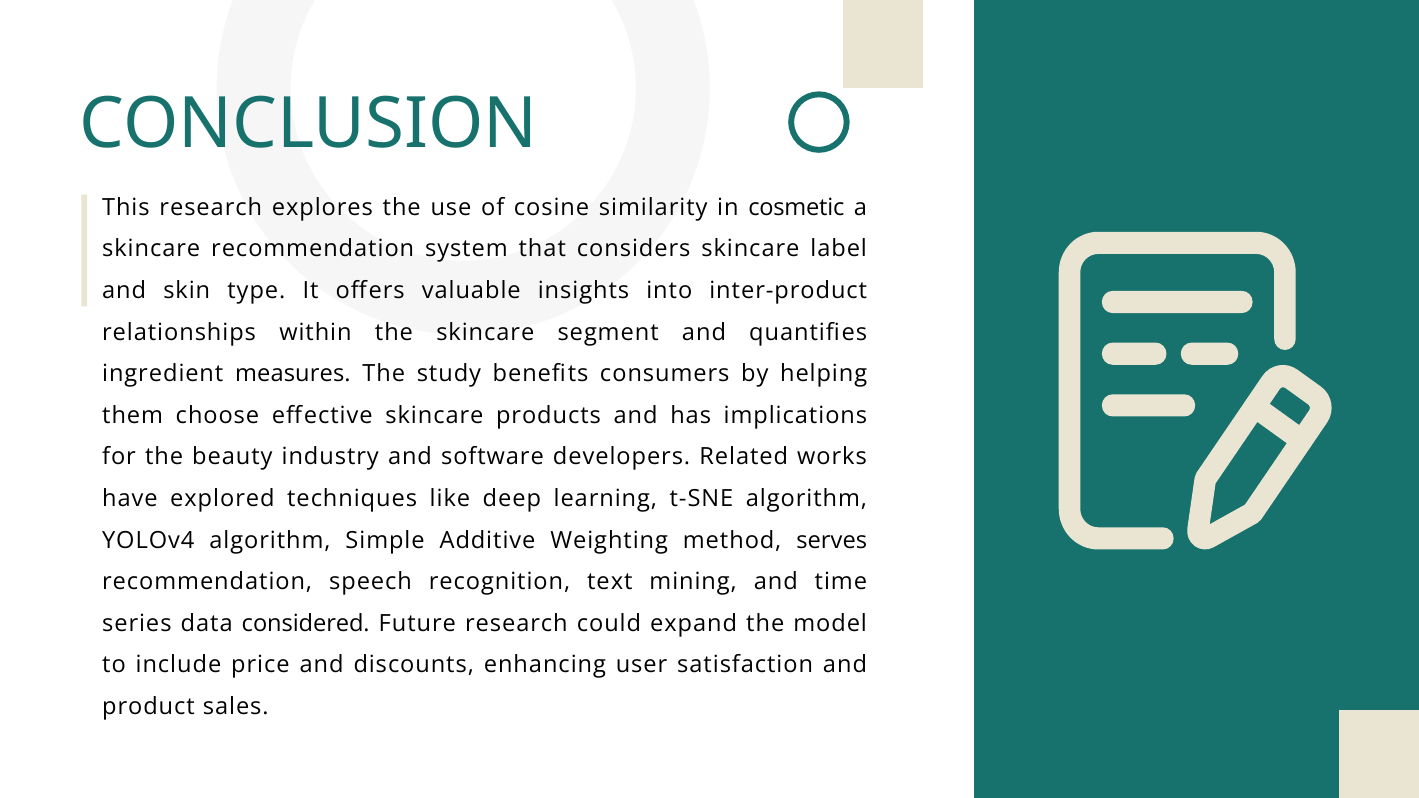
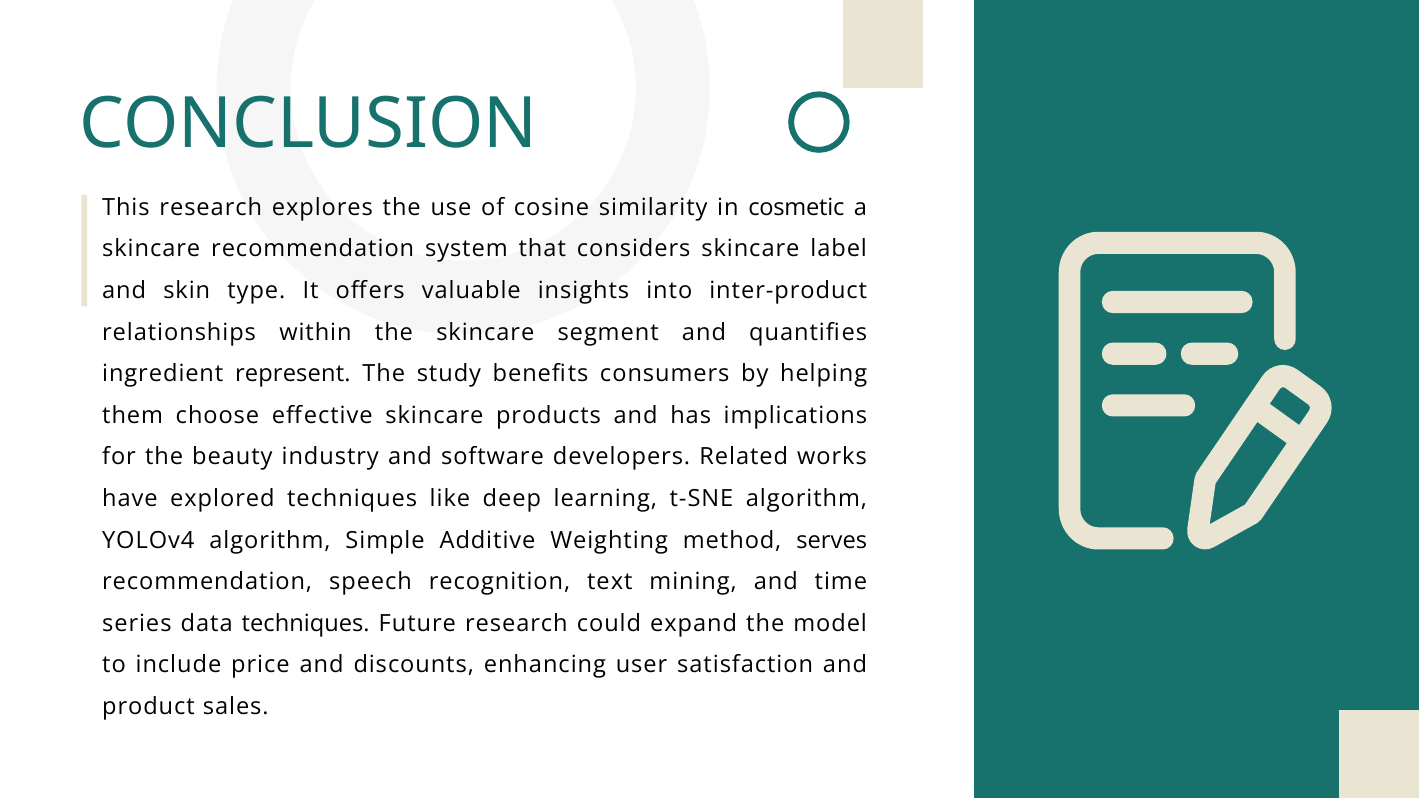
measures: measures -> represent
data considered: considered -> techniques
